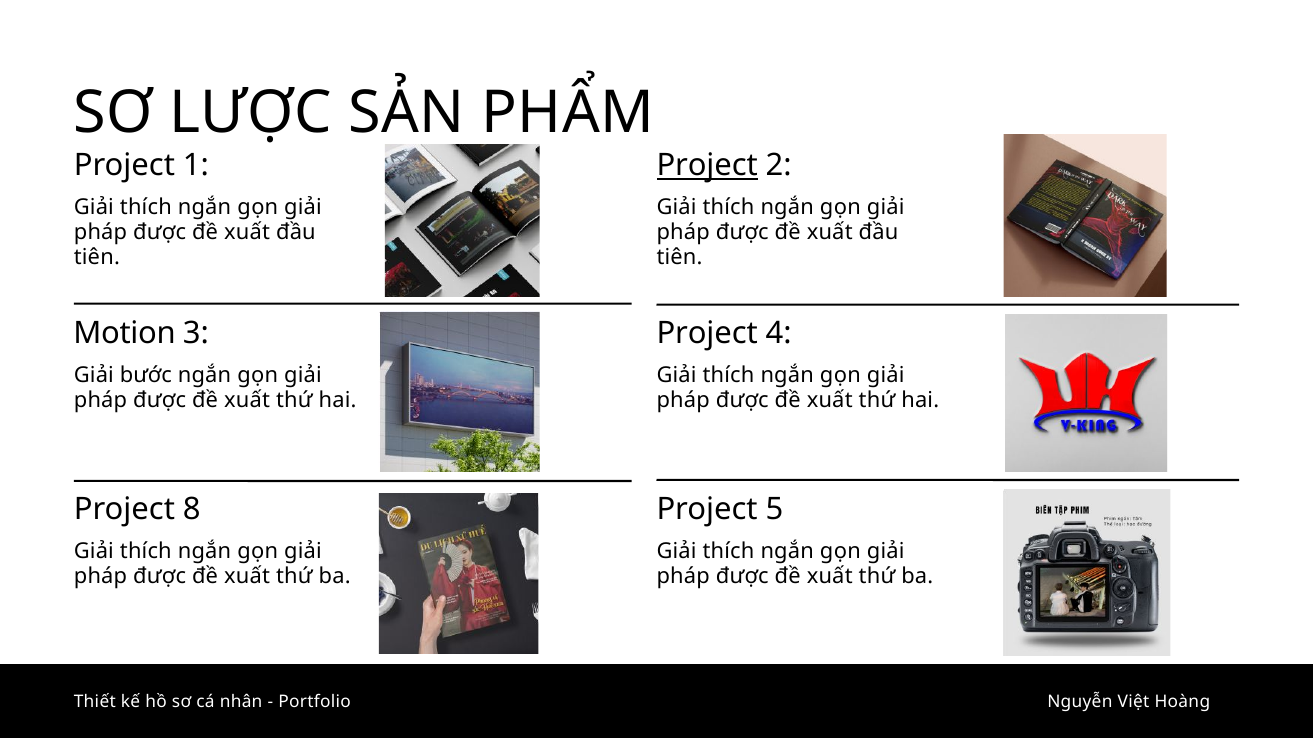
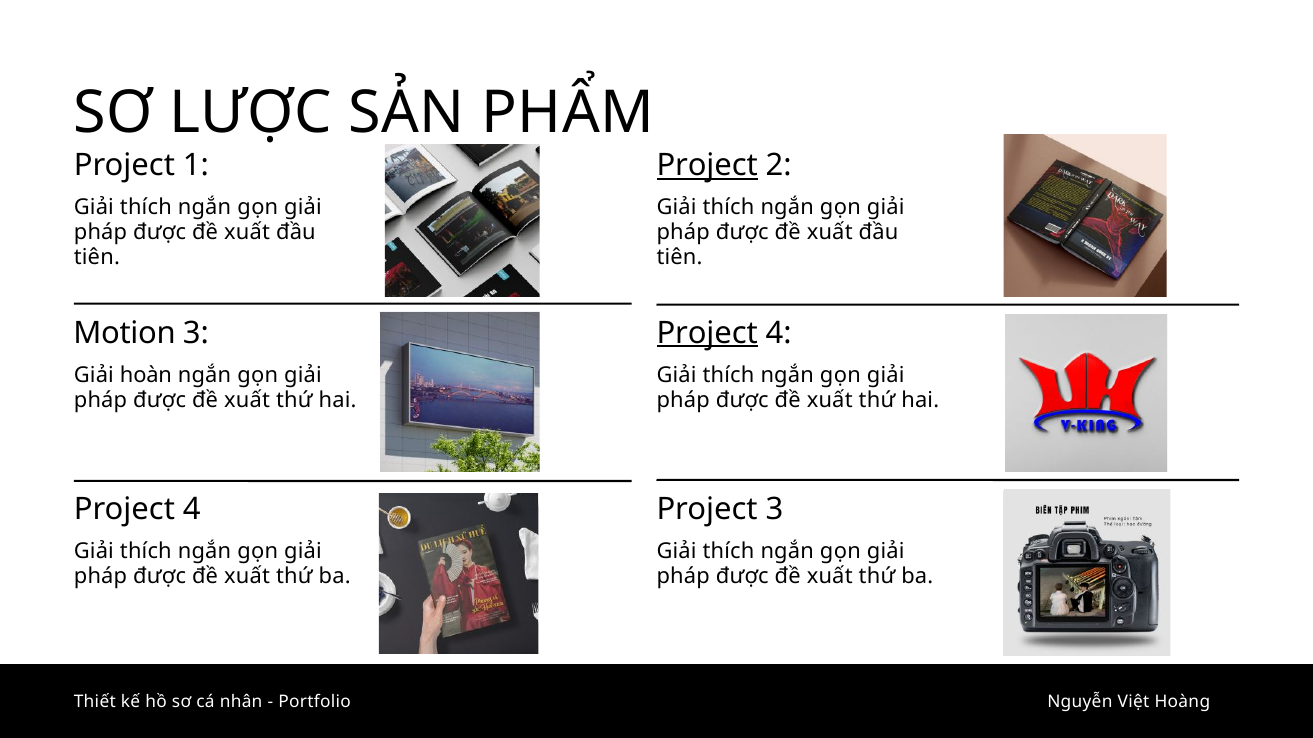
Project at (707, 333) underline: none -> present
bước: bước -> hoàn
8 at (192, 510): 8 -> 4
Project 5: 5 -> 3
